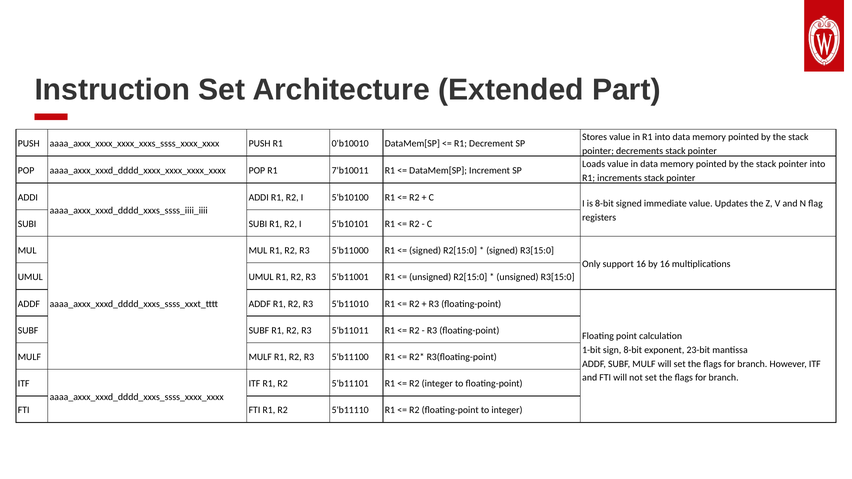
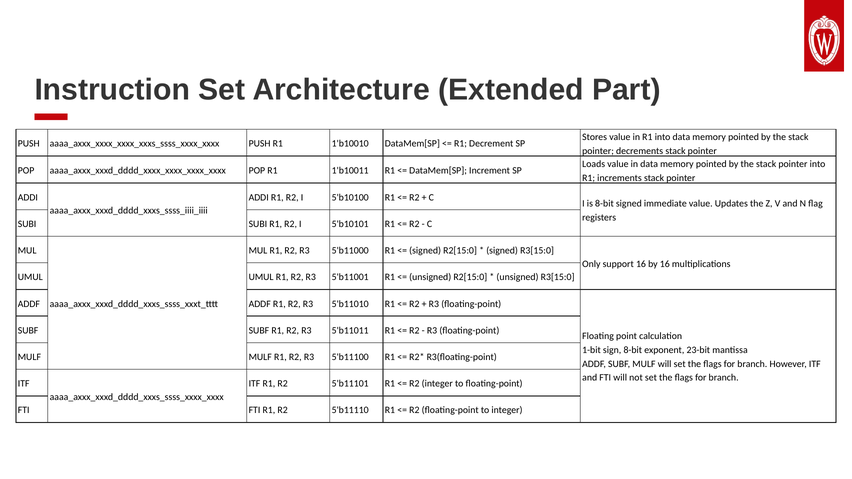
0'b10010: 0'b10010 -> 1'b10010
7'b10011: 7'b10011 -> 1'b10011
